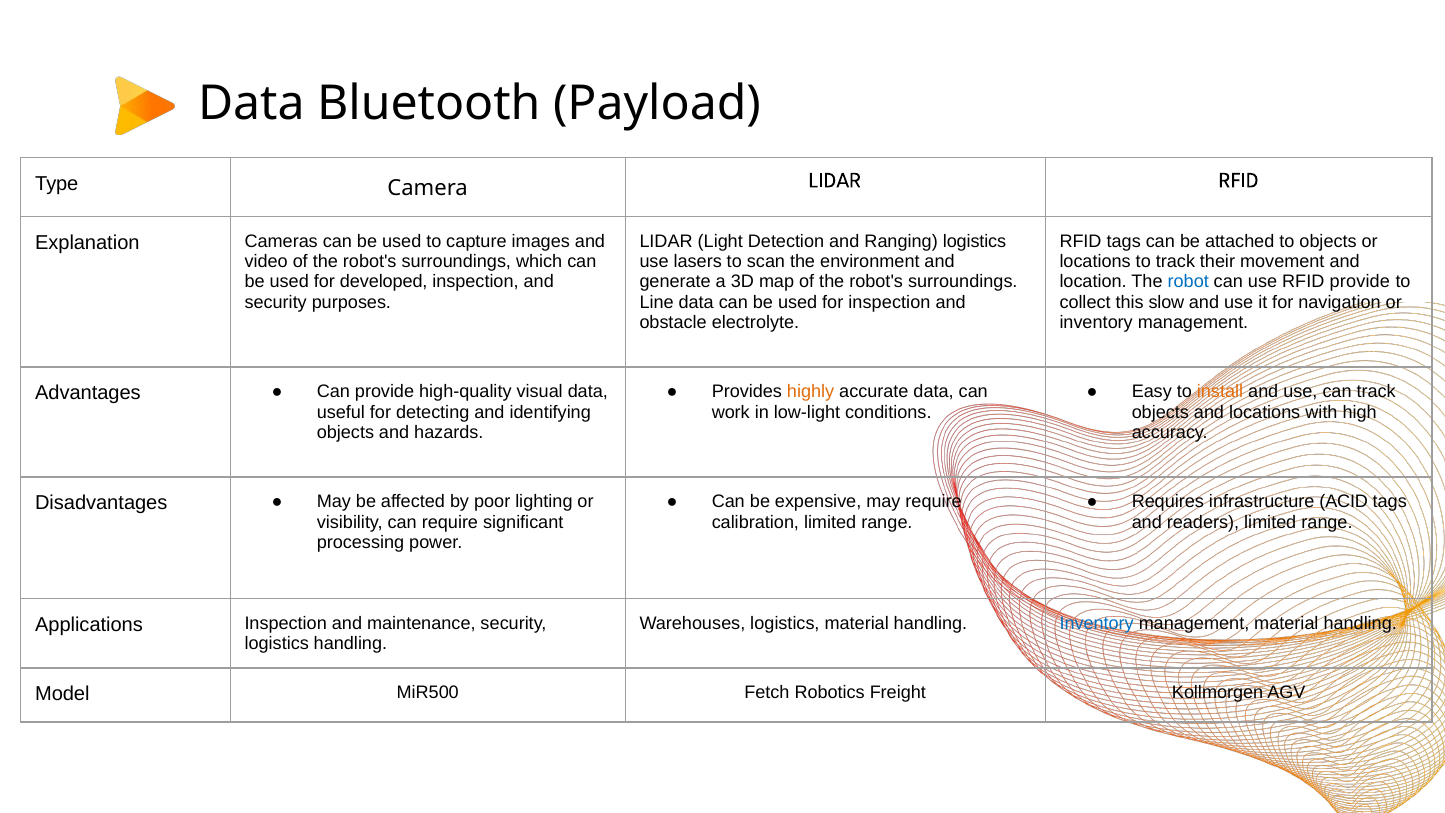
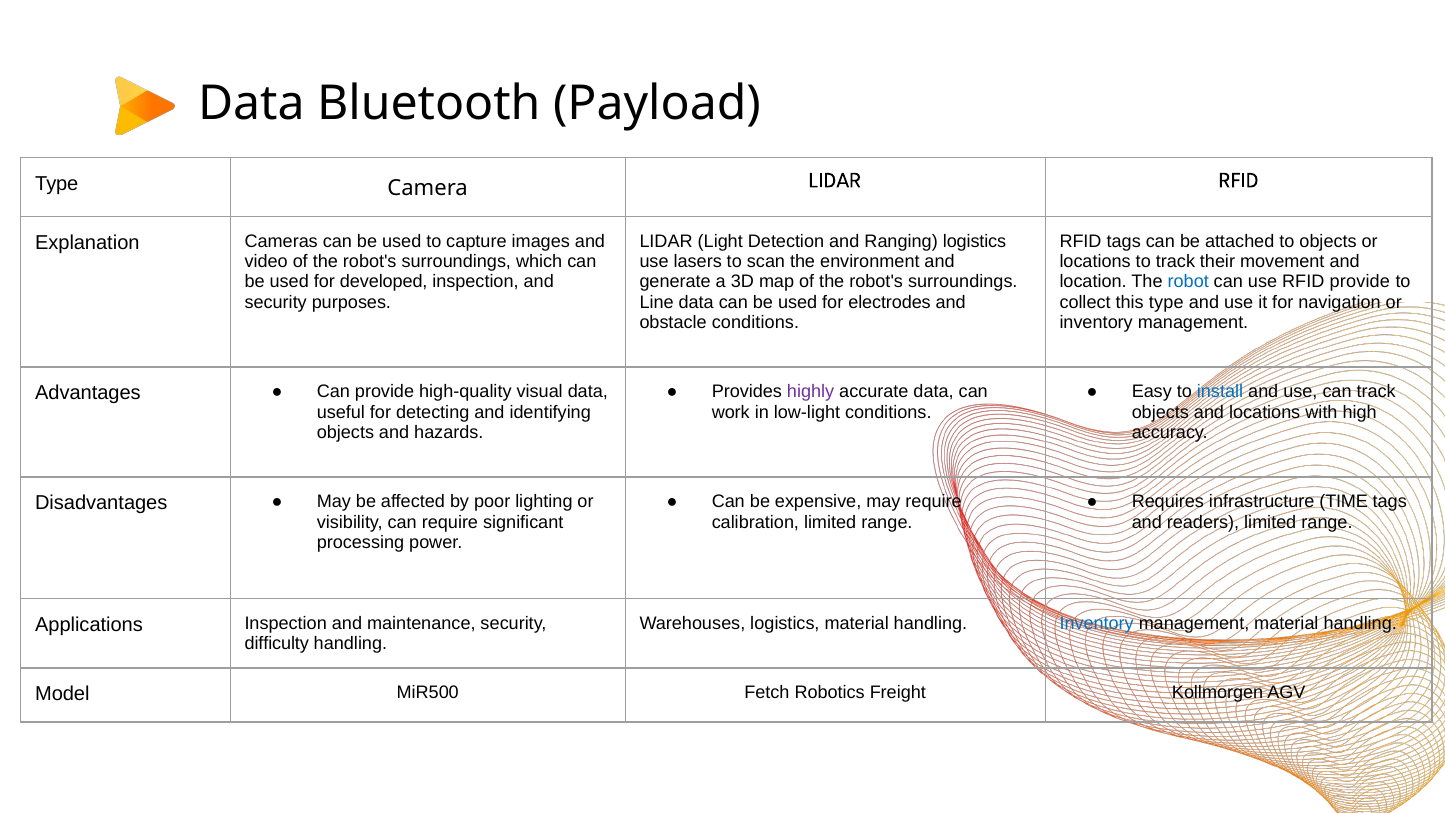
for inspection: inspection -> electrodes
this slow: slow -> type
obstacle electrolyte: electrolyte -> conditions
highly colour: orange -> purple
install colour: orange -> blue
ACID: ACID -> TIME
logistics at (277, 644): logistics -> difficulty
